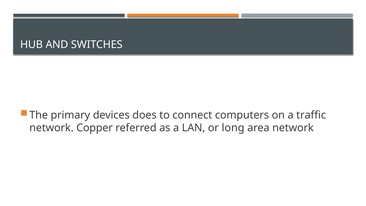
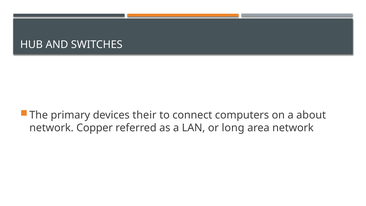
does: does -> their
traffic: traffic -> about
